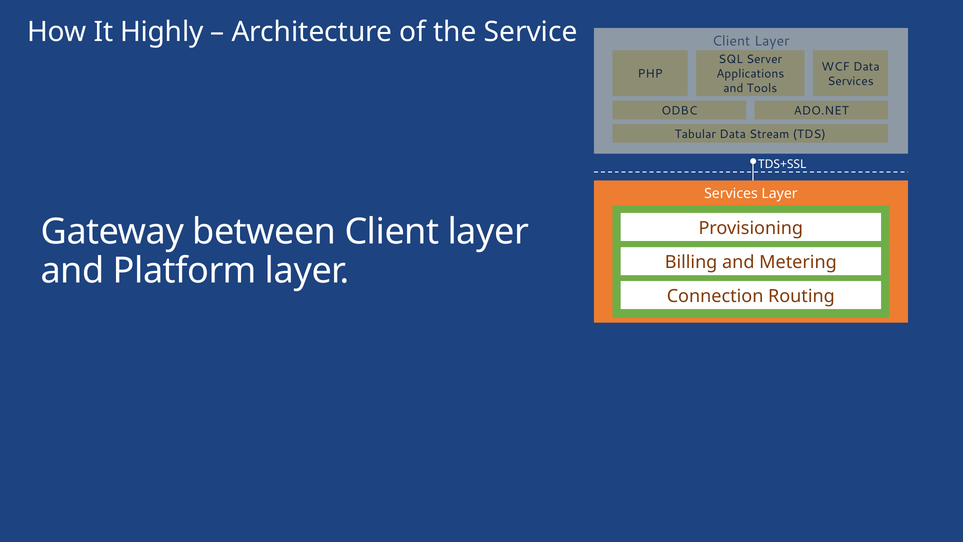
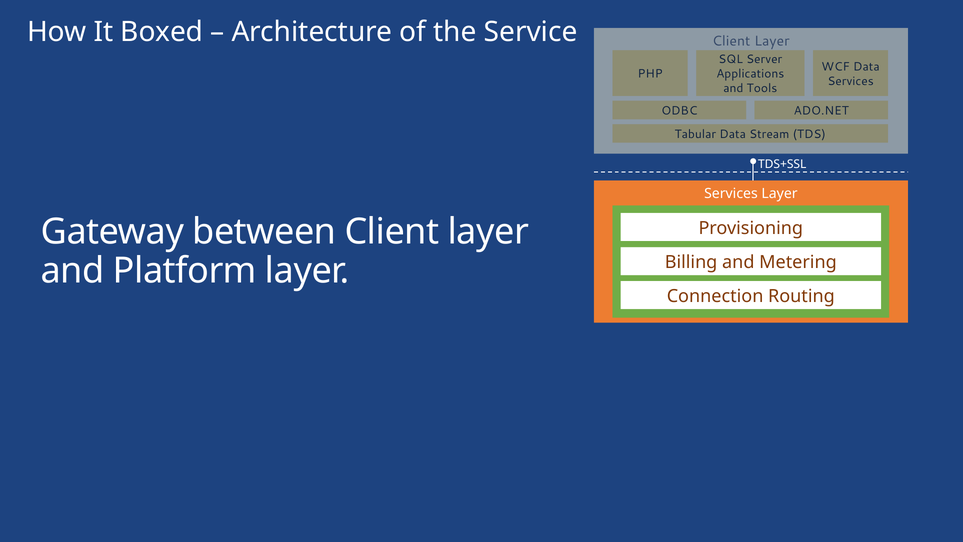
Highly: Highly -> Boxed
